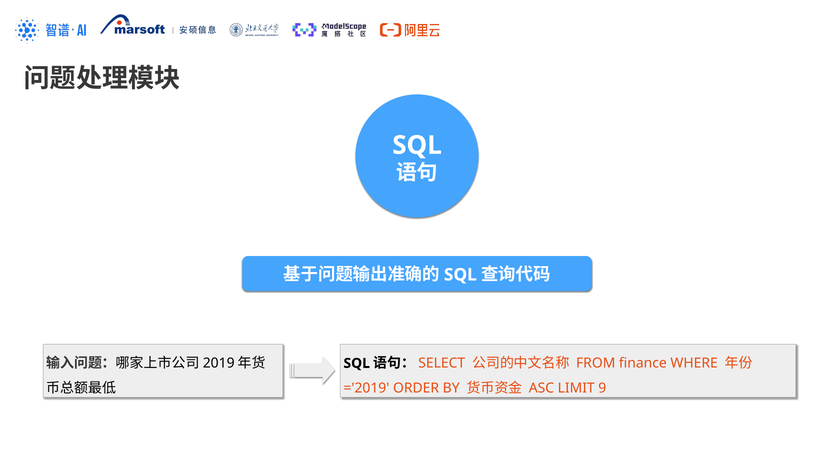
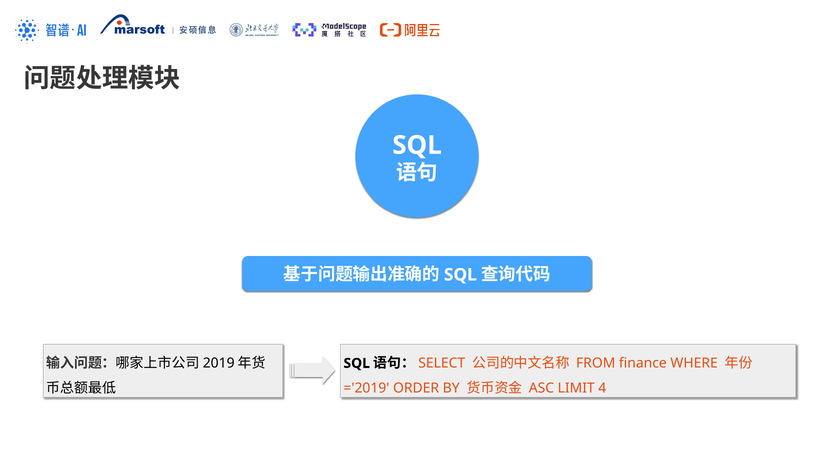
9: 9 -> 4
